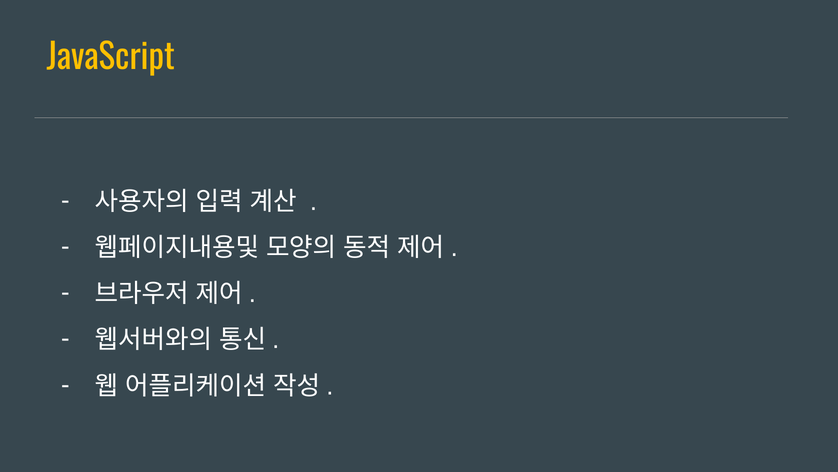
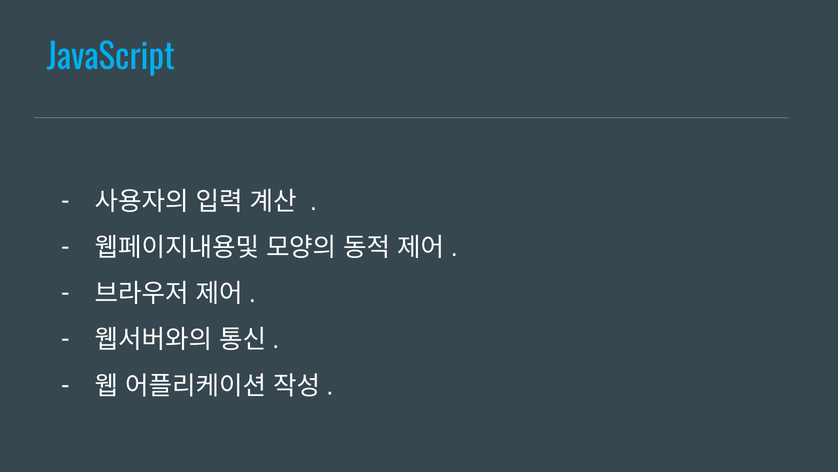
JavaScript colour: yellow -> light blue
